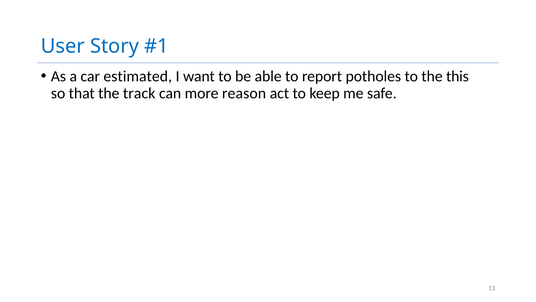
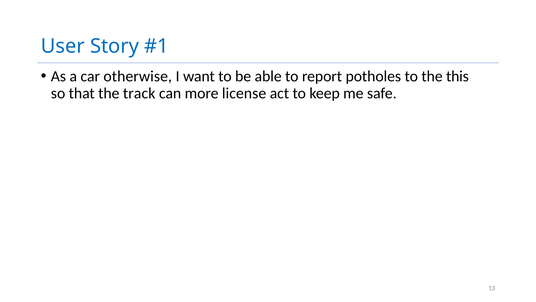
estimated: estimated -> otherwise
reason: reason -> license
